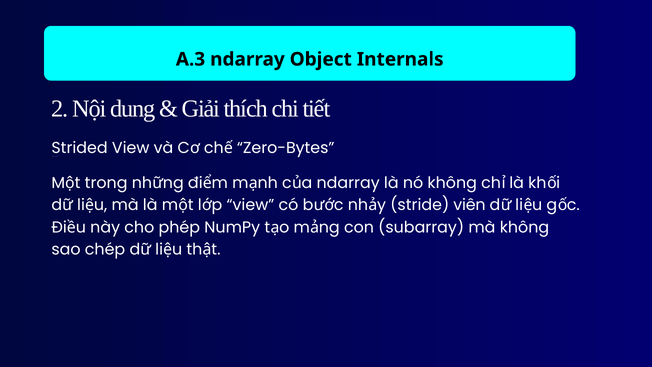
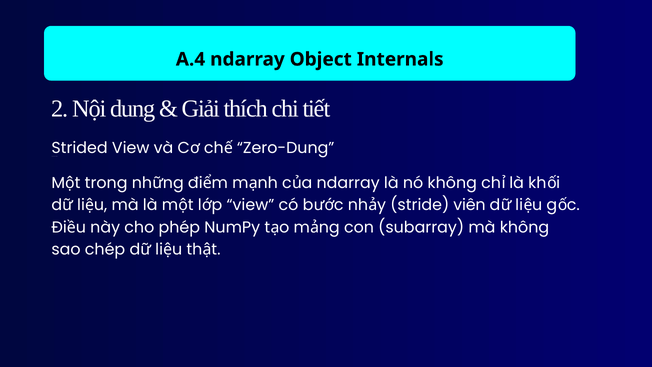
A.3: A.3 -> A.4
Zero-Bytes: Zero-Bytes -> Zero-Dung
